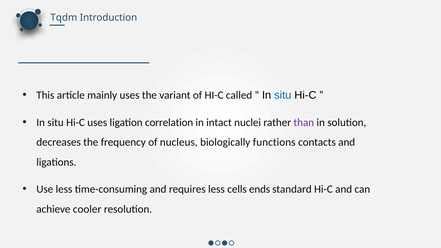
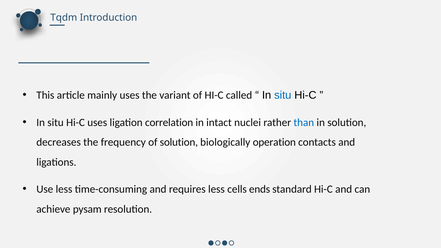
than colour: purple -> blue
of nucleus: nucleus -> solution
functions: functions -> operation
cooler: cooler -> pysam
